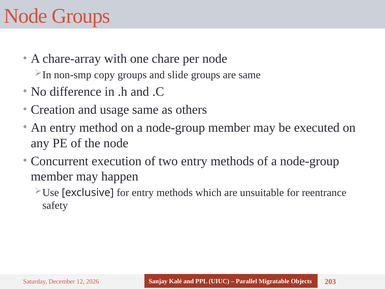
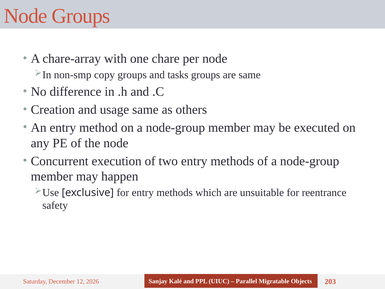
slide: slide -> tasks
